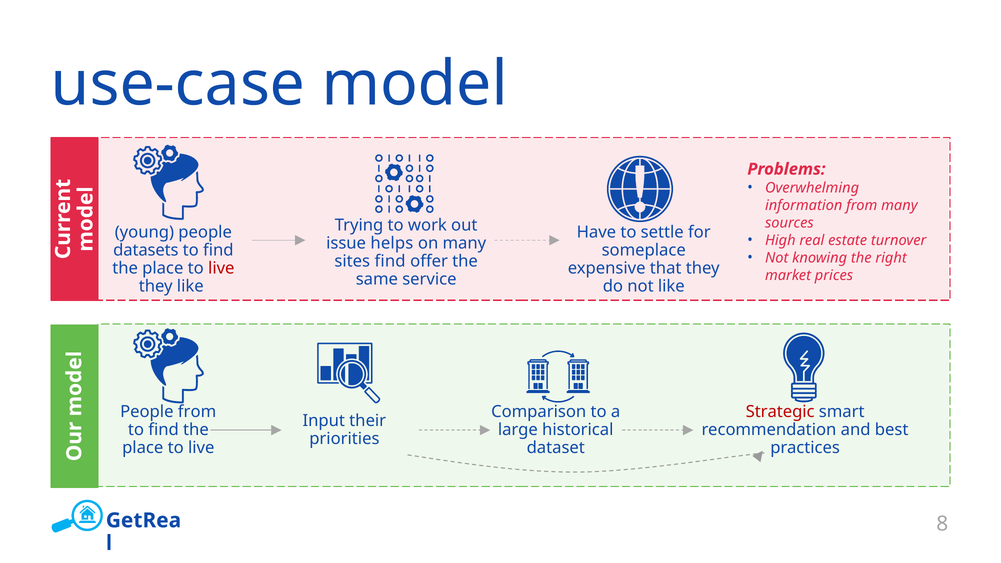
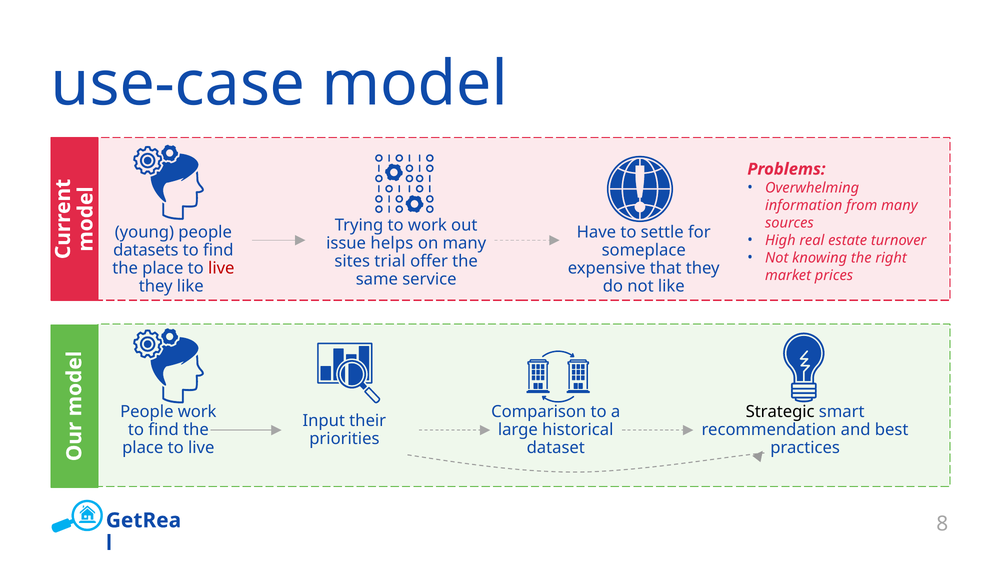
sites find: find -> trial
People from: from -> work
Strategic colour: red -> black
